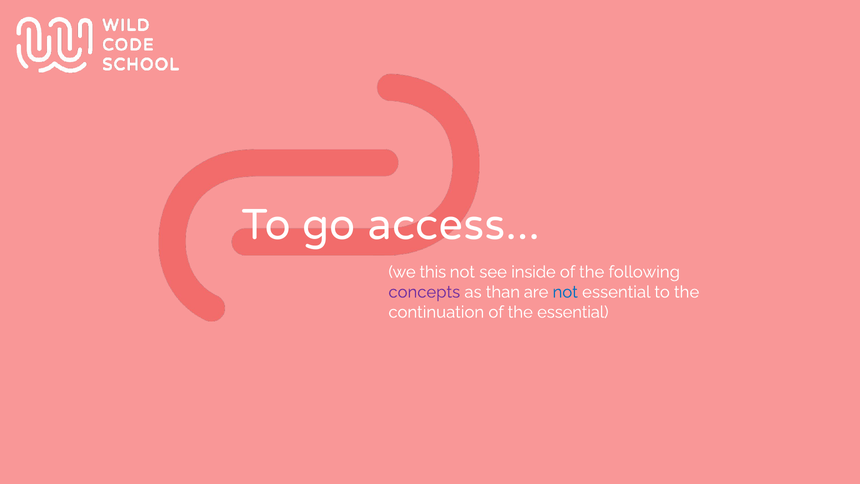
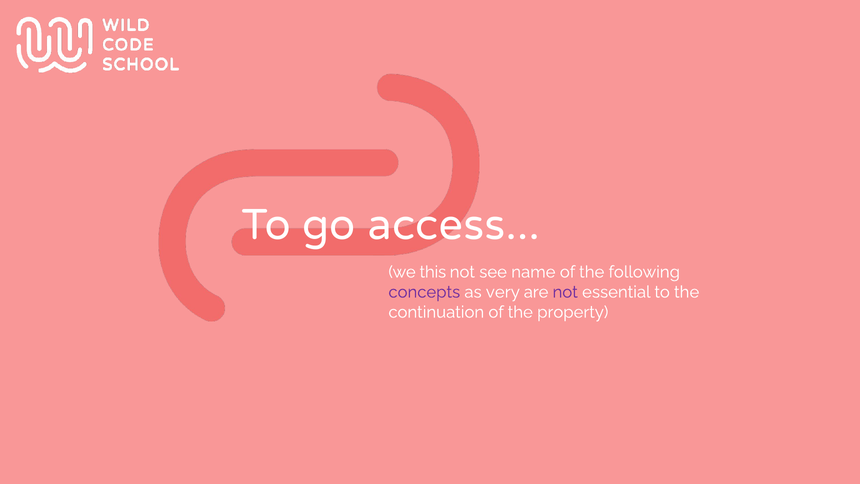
inside: inside -> name
than: than -> very
not at (565, 292) colour: blue -> purple
the essential: essential -> property
